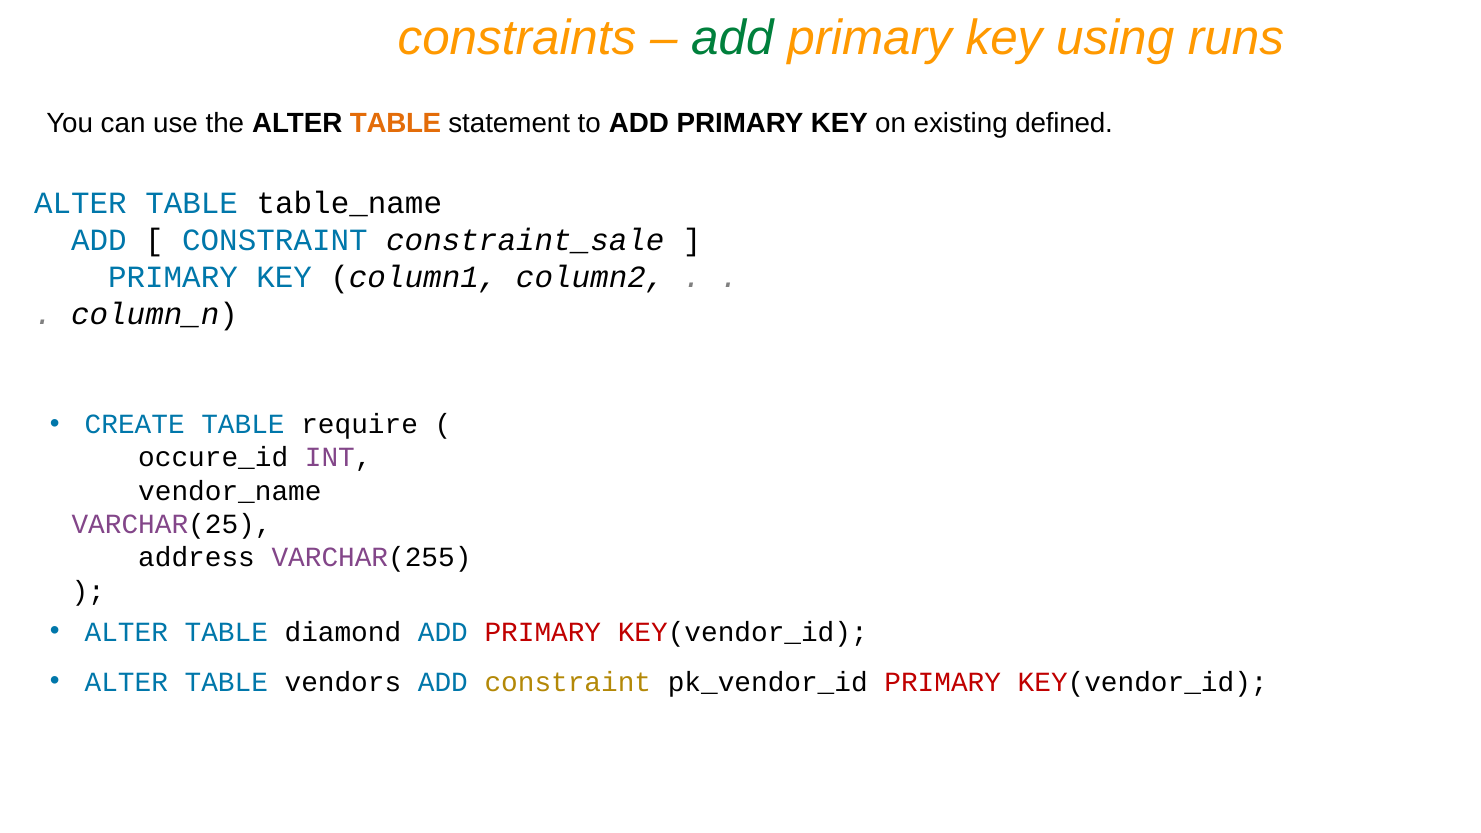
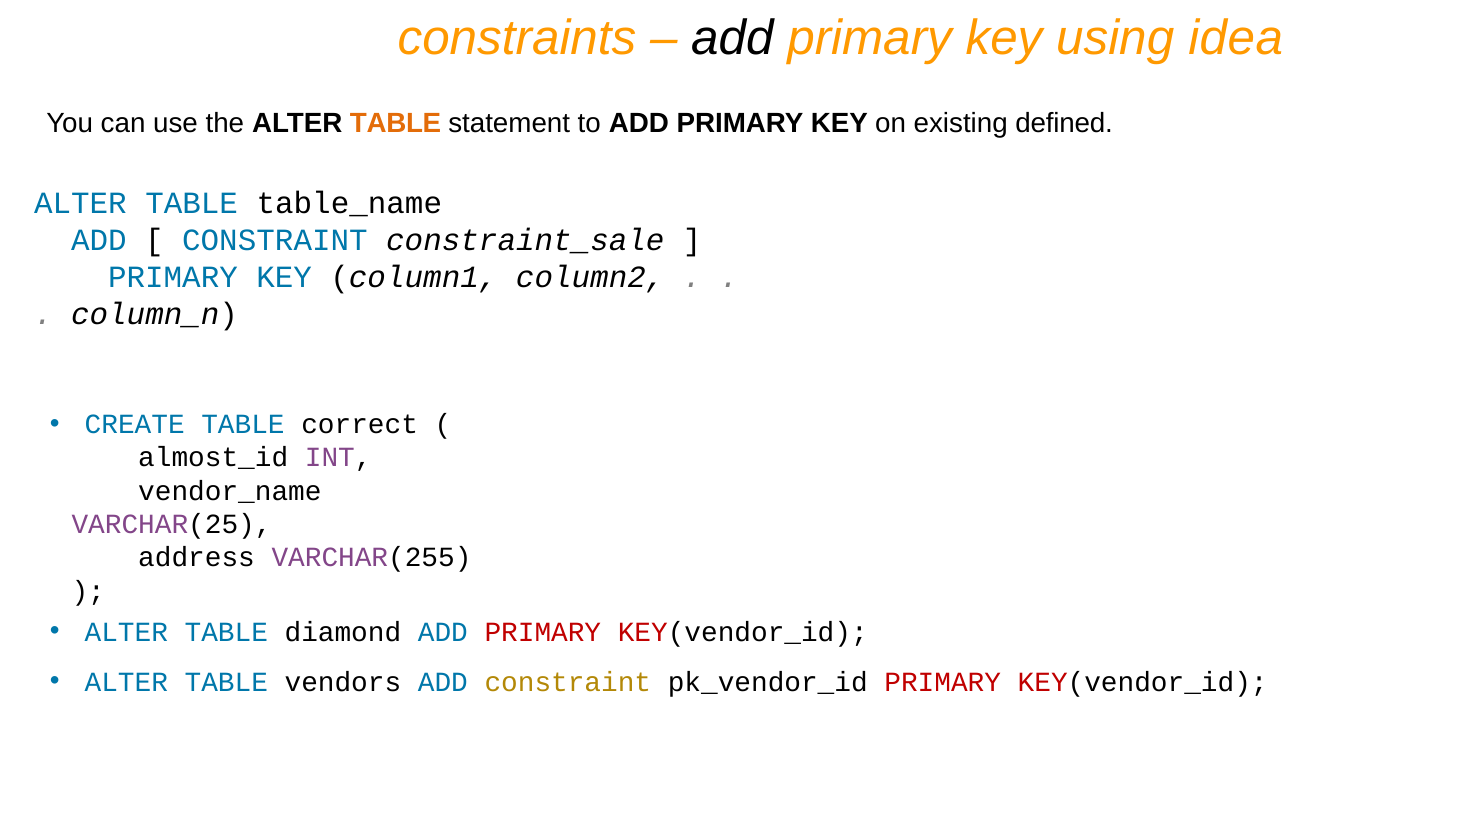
add at (732, 39) colour: green -> black
runs: runs -> idea
require: require -> correct
occure_id: occure_id -> almost_id
